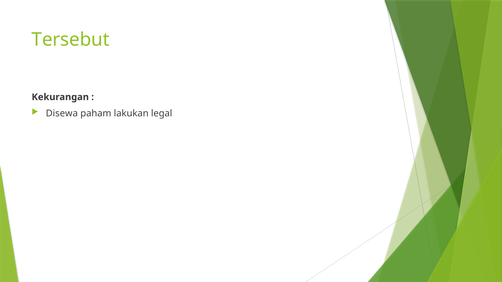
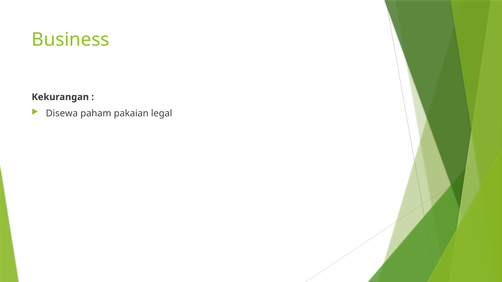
Tersebut: Tersebut -> Business
lakukan: lakukan -> pakaian
